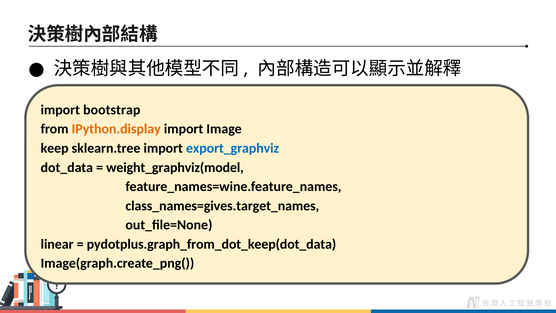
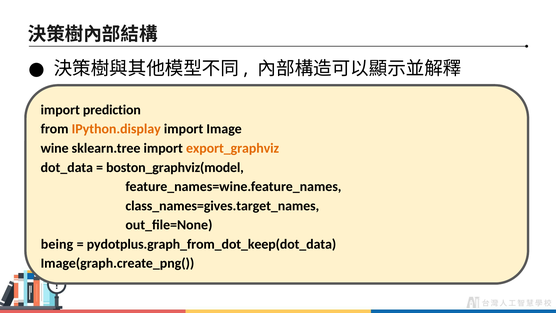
bootstrap: bootstrap -> prediction
keep: keep -> wine
export_graphviz colour: blue -> orange
weight_graphviz(model: weight_graphviz(model -> boston_graphviz(model
linear: linear -> being
